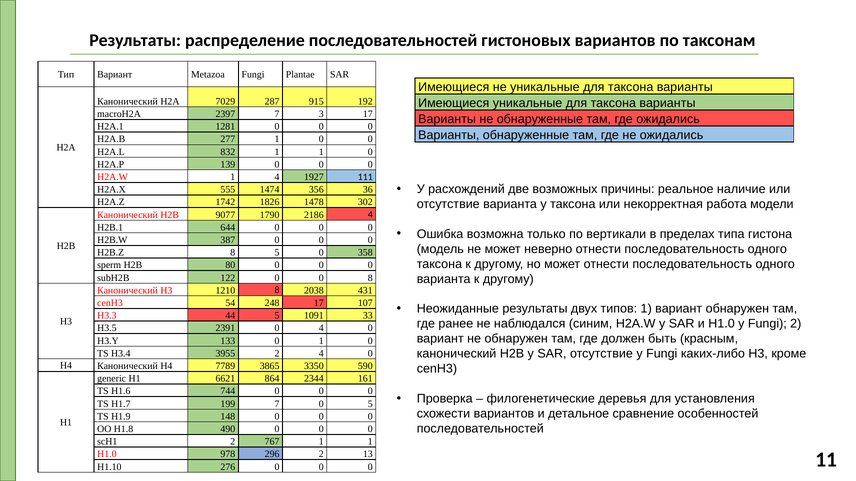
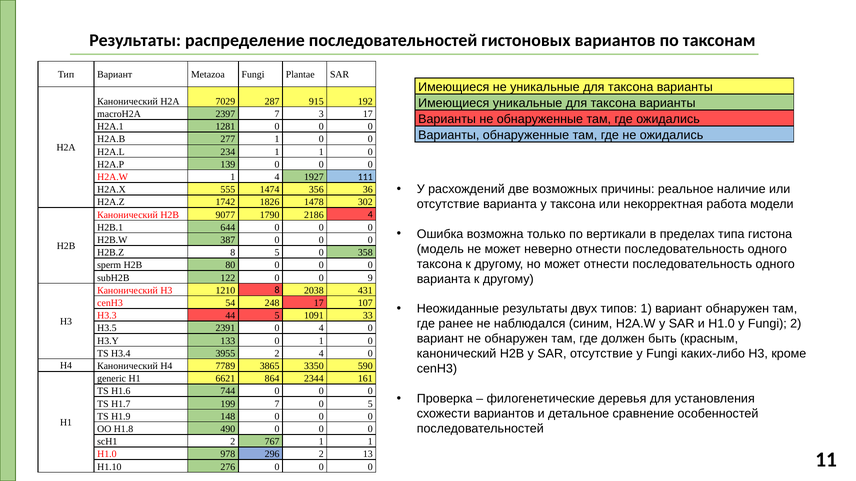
832: 832 -> 234
0 8: 8 -> 9
